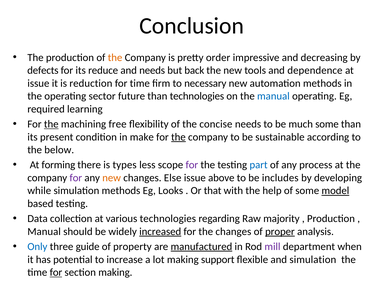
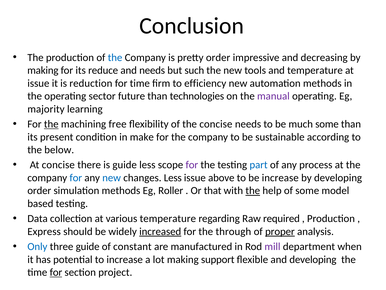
the at (115, 57) colour: orange -> blue
defects at (43, 70): defects -> making
back: back -> such
and dependence: dependence -> temperature
necessary: necessary -> efficiency
manual at (273, 96) colour: blue -> purple
required: required -> majority
the at (178, 137) underline: present -> none
At forming: forming -> concise
is types: types -> guide
for at (76, 177) colour: purple -> blue
new at (112, 177) colour: orange -> blue
changes Else: Else -> Less
be includes: includes -> increase
while at (39, 190): while -> order
Looks: Looks -> Roller
the at (253, 190) underline: none -> present
model underline: present -> none
various technologies: technologies -> temperature
majority: majority -> required
Manual at (44, 231): Manual -> Express
the changes: changes -> through
property: property -> constant
manufactured underline: present -> none
and simulation: simulation -> developing
section making: making -> project
